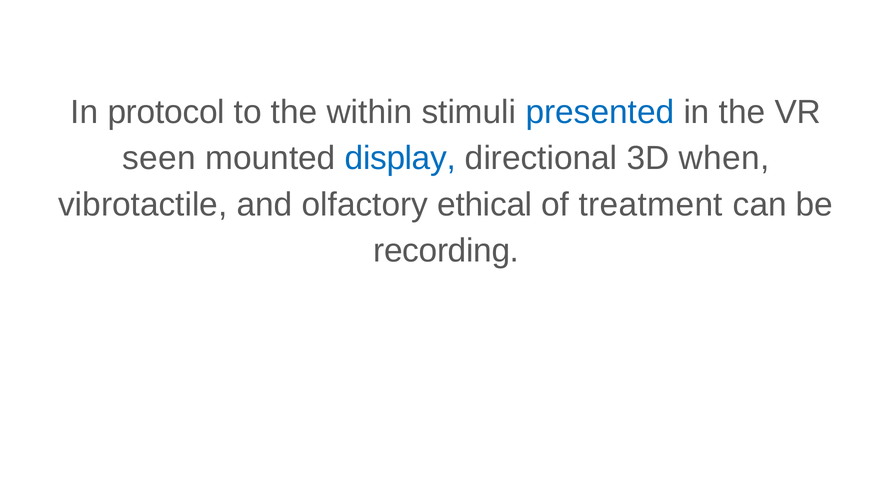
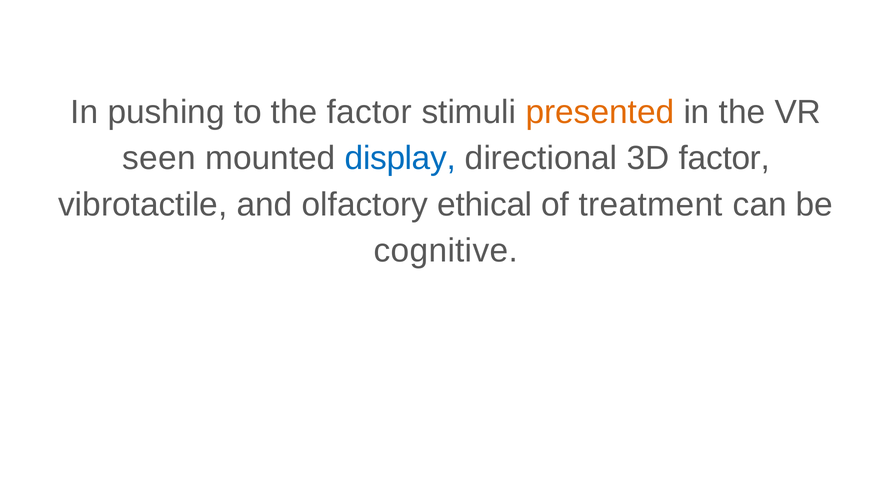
protocol: protocol -> pushing
the within: within -> factor
presented colour: blue -> orange
3D when: when -> factor
recording: recording -> cognitive
